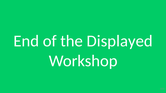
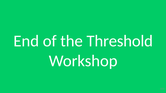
Displayed: Displayed -> Threshold
